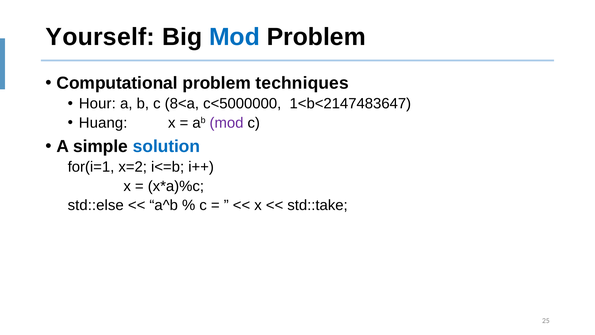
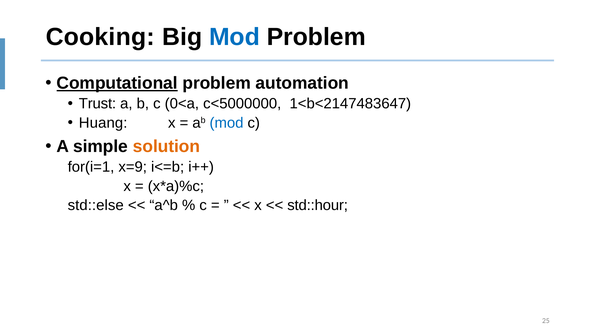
Yourself: Yourself -> Cooking
Computational underline: none -> present
techniques: techniques -> automation
Hour: Hour -> Trust
8<a: 8<a -> 0<a
mod at (227, 123) colour: purple -> blue
solution colour: blue -> orange
x=2: x=2 -> x=9
std::take: std::take -> std::hour
